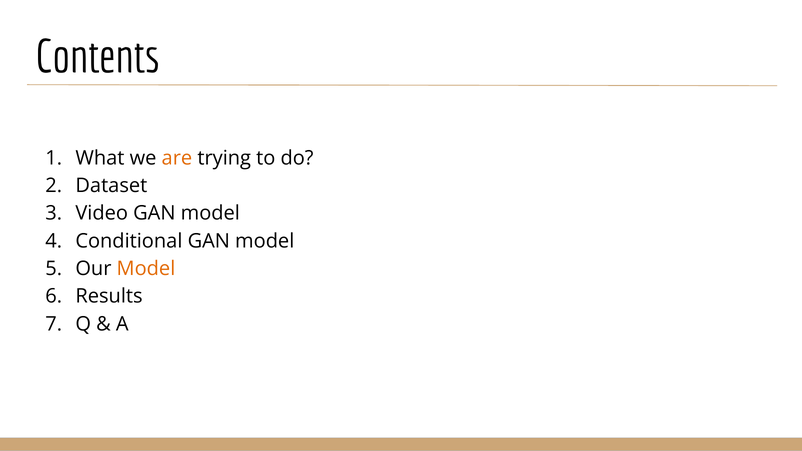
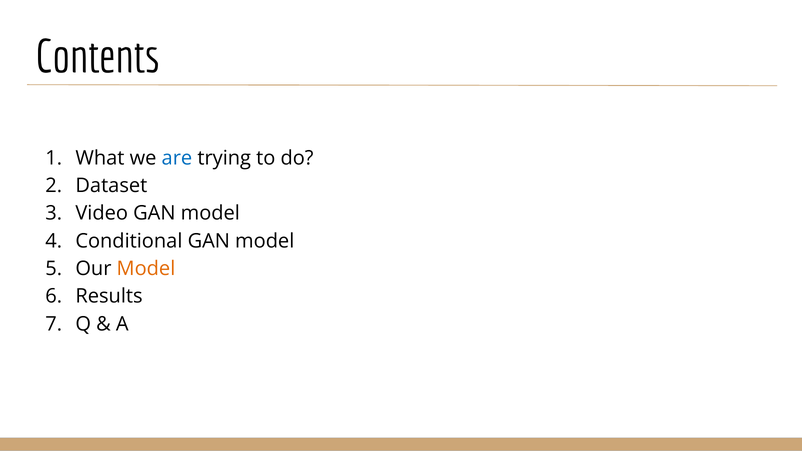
are colour: orange -> blue
